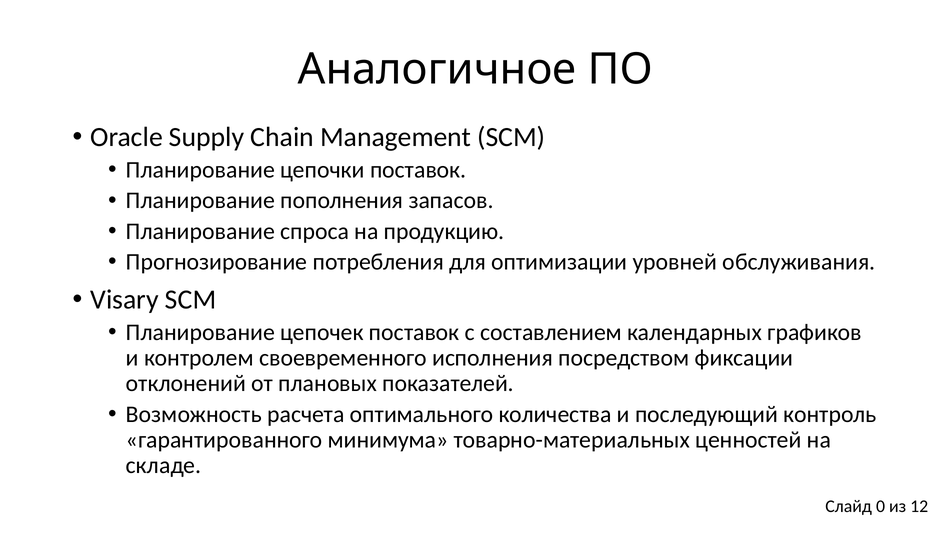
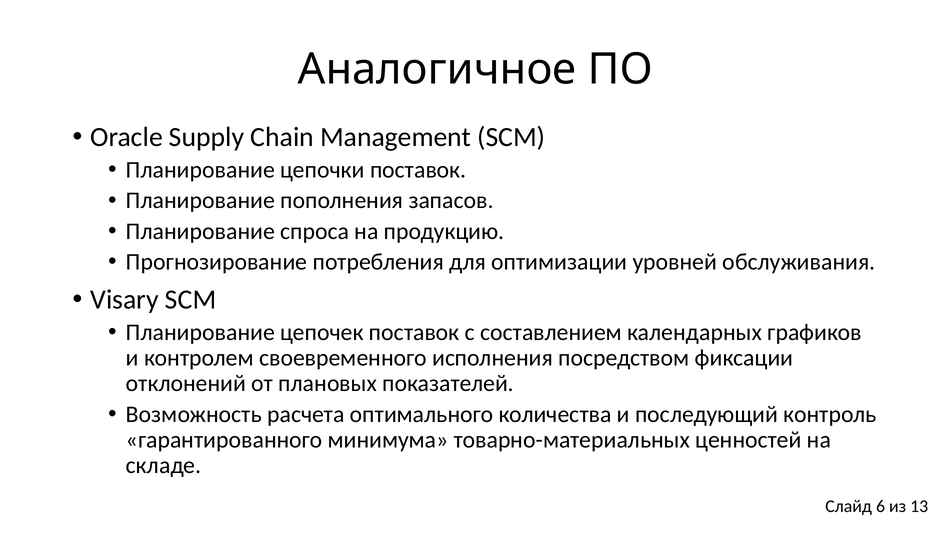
0: 0 -> 6
12: 12 -> 13
